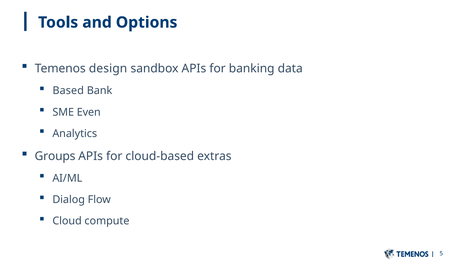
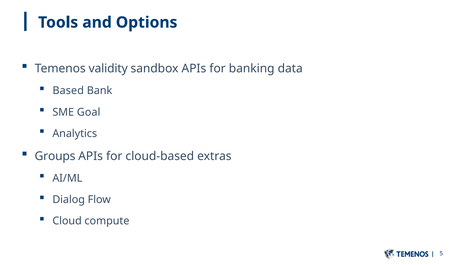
design: design -> validity
Even: Even -> Goal
